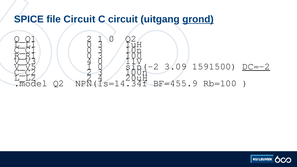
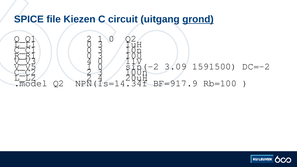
file Circuit: Circuit -> Kiezen
DC=-2 underline: present -> none
BF=455.9: BF=455.9 -> BF=917.9
